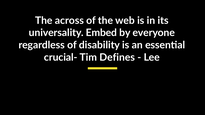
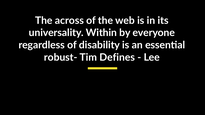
Embed: Embed -> Within
crucial-: crucial- -> robust-
